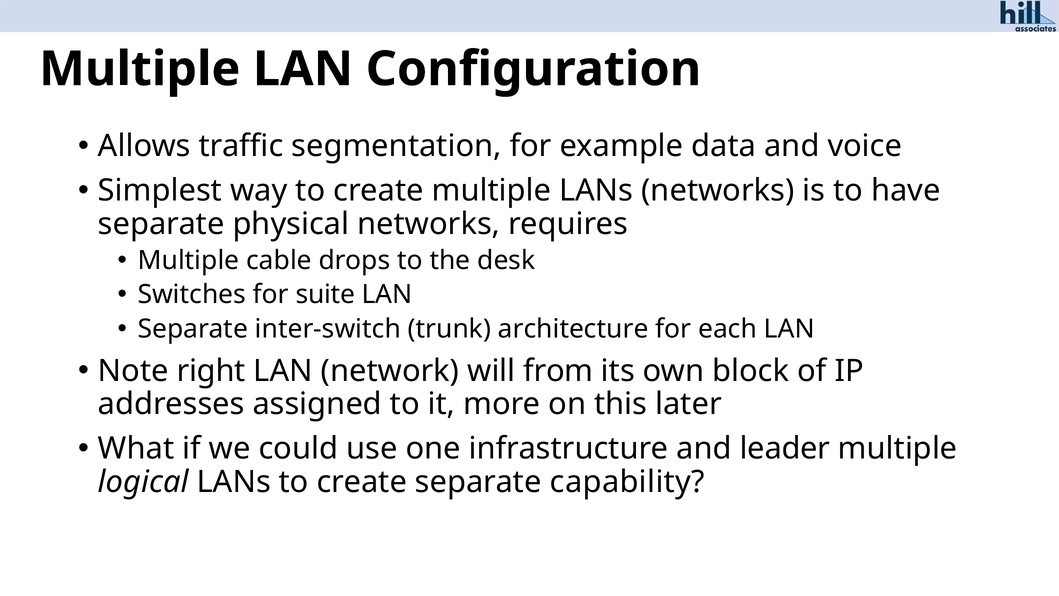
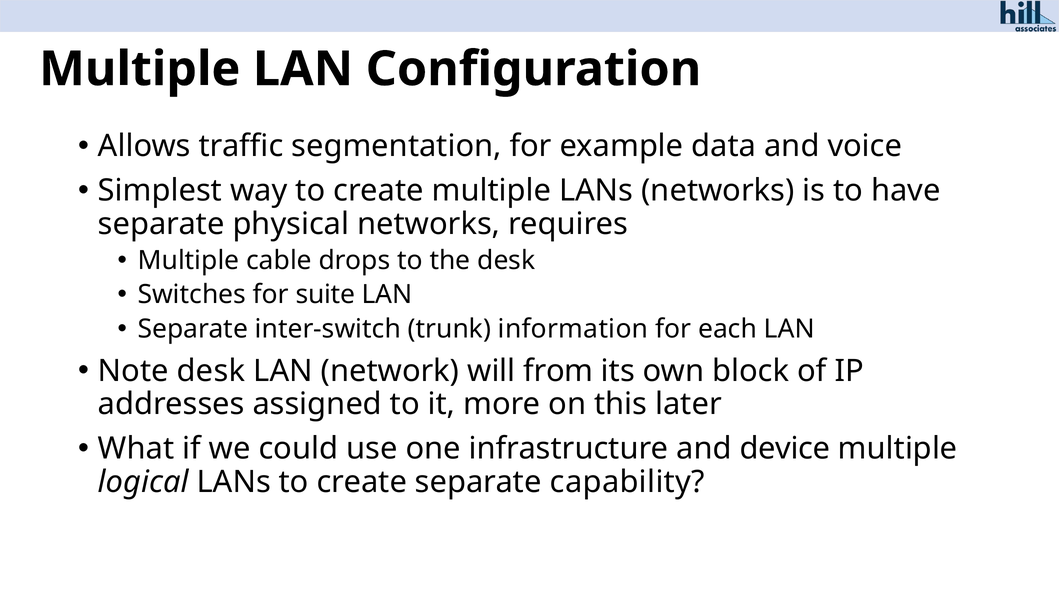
architecture: architecture -> information
Note right: right -> desk
leader: leader -> device
